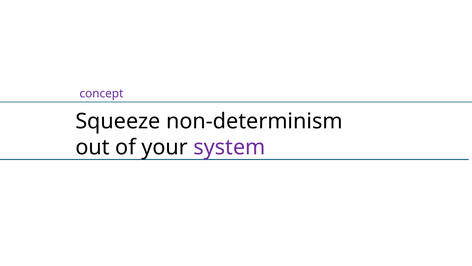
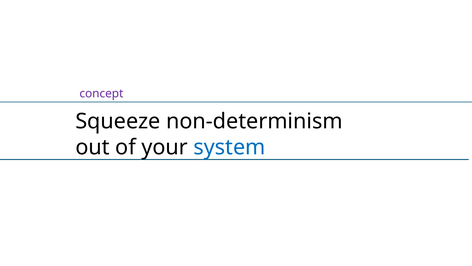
system colour: purple -> blue
